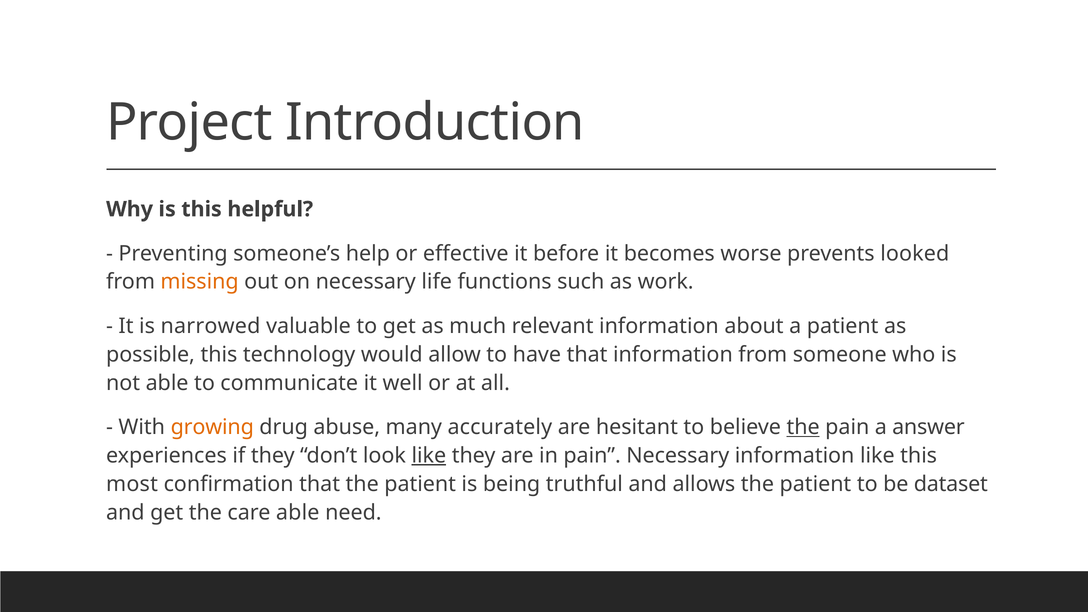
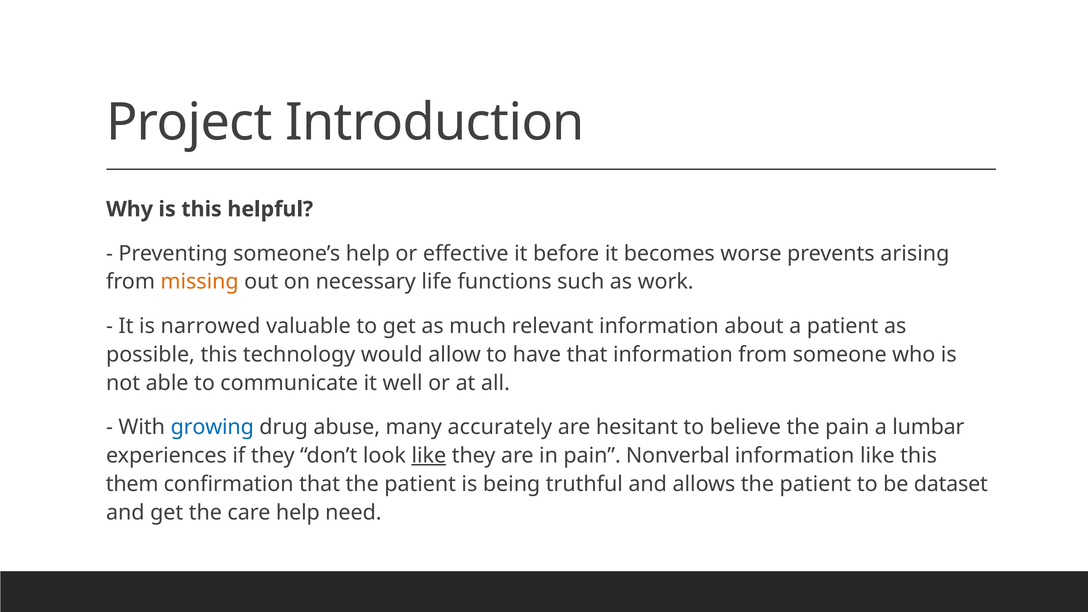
looked: looked -> arising
growing colour: orange -> blue
the at (803, 427) underline: present -> none
answer: answer -> lumbar
pain Necessary: Necessary -> Nonverbal
most: most -> them
care able: able -> help
